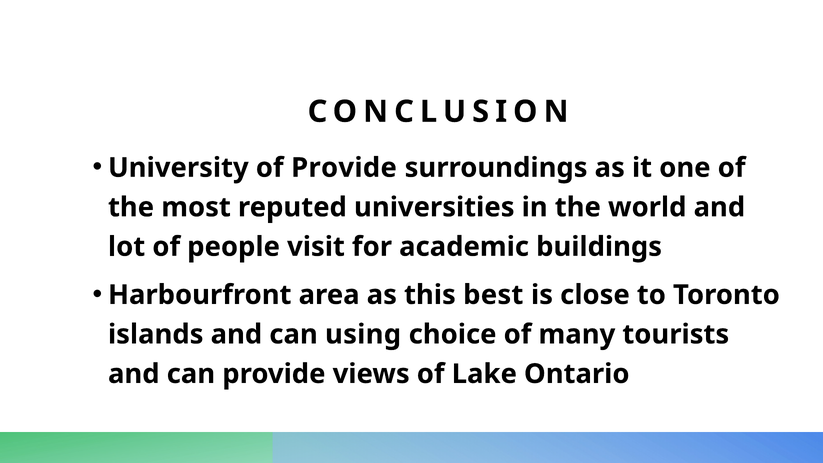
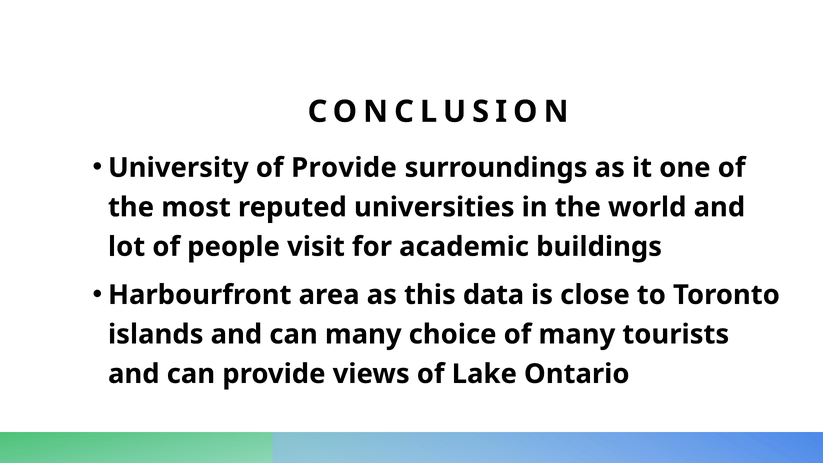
best: best -> data
can using: using -> many
